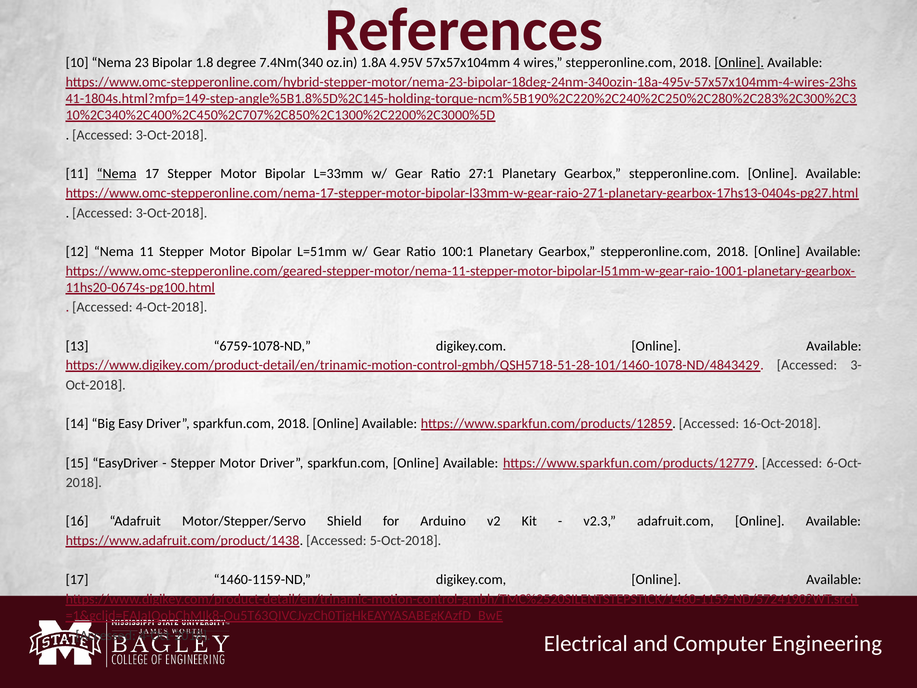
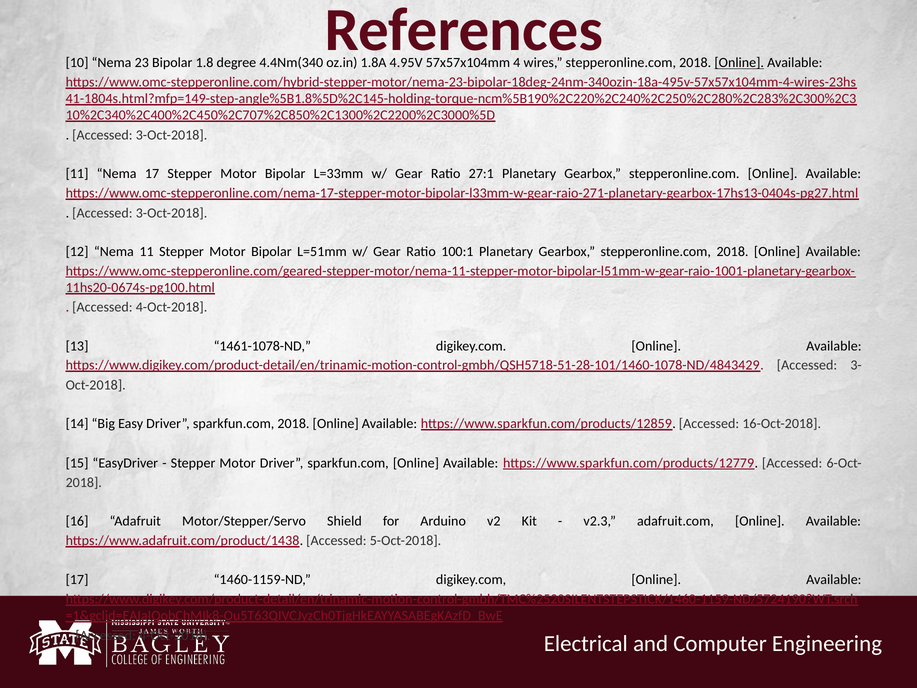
7.4Nm(340: 7.4Nm(340 -> 4.4Nm(340
Nema at (117, 174) underline: present -> none
6759-1078-ND: 6759-1078-ND -> 1461-1078-ND
